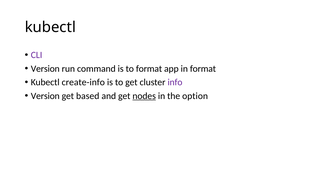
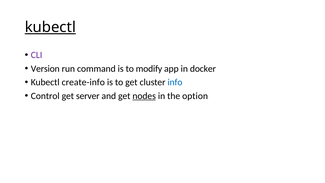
kubectl at (50, 27) underline: none -> present
to format: format -> modify
in format: format -> docker
info colour: purple -> blue
Version at (45, 96): Version -> Control
based: based -> server
